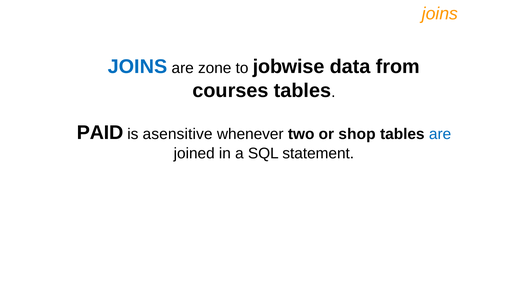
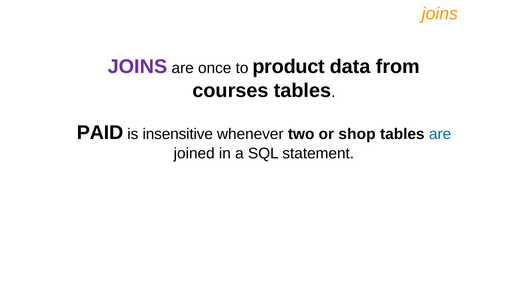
JOINS at (138, 67) colour: blue -> purple
zone: zone -> once
jobwise: jobwise -> product
asensitive: asensitive -> insensitive
